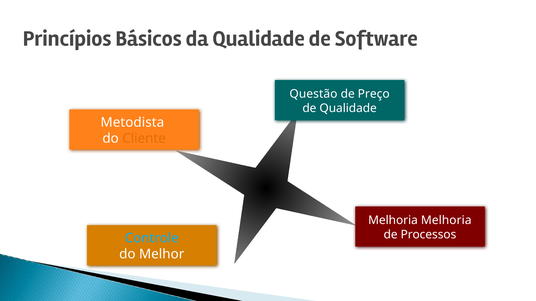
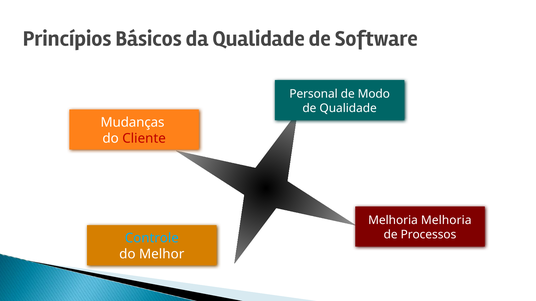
Questão: Questão -> Personal
Preço: Preço -> Modo
Metodista: Metodista -> Mudanças
Cliente colour: orange -> red
